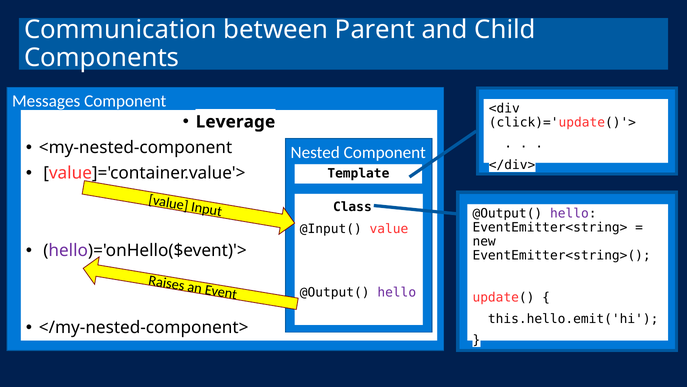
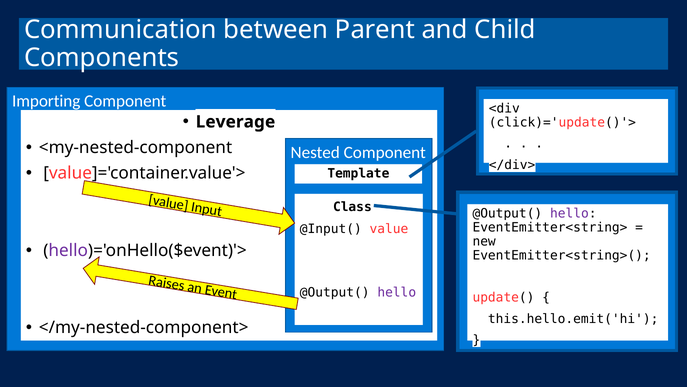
Messages: Messages -> Importing
